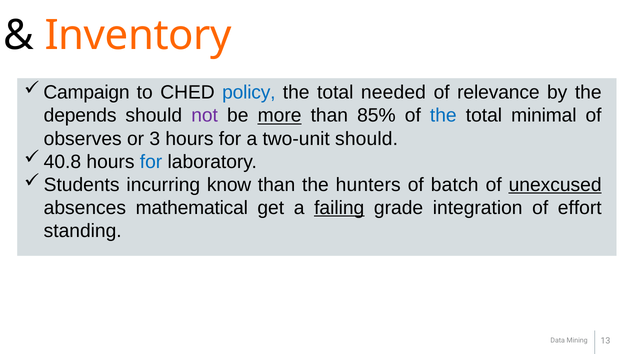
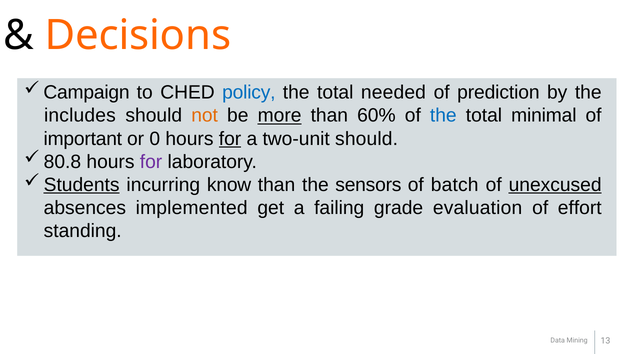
Inventory: Inventory -> Decisions
relevance: relevance -> prediction
depends: depends -> includes
not colour: purple -> orange
85%: 85% -> 60%
observes: observes -> important
3: 3 -> 0
for at (230, 139) underline: none -> present
40.8: 40.8 -> 80.8
for at (151, 162) colour: blue -> purple
Students underline: none -> present
hunters: hunters -> sensors
mathematical: mathematical -> implemented
failing underline: present -> none
integration: integration -> evaluation
